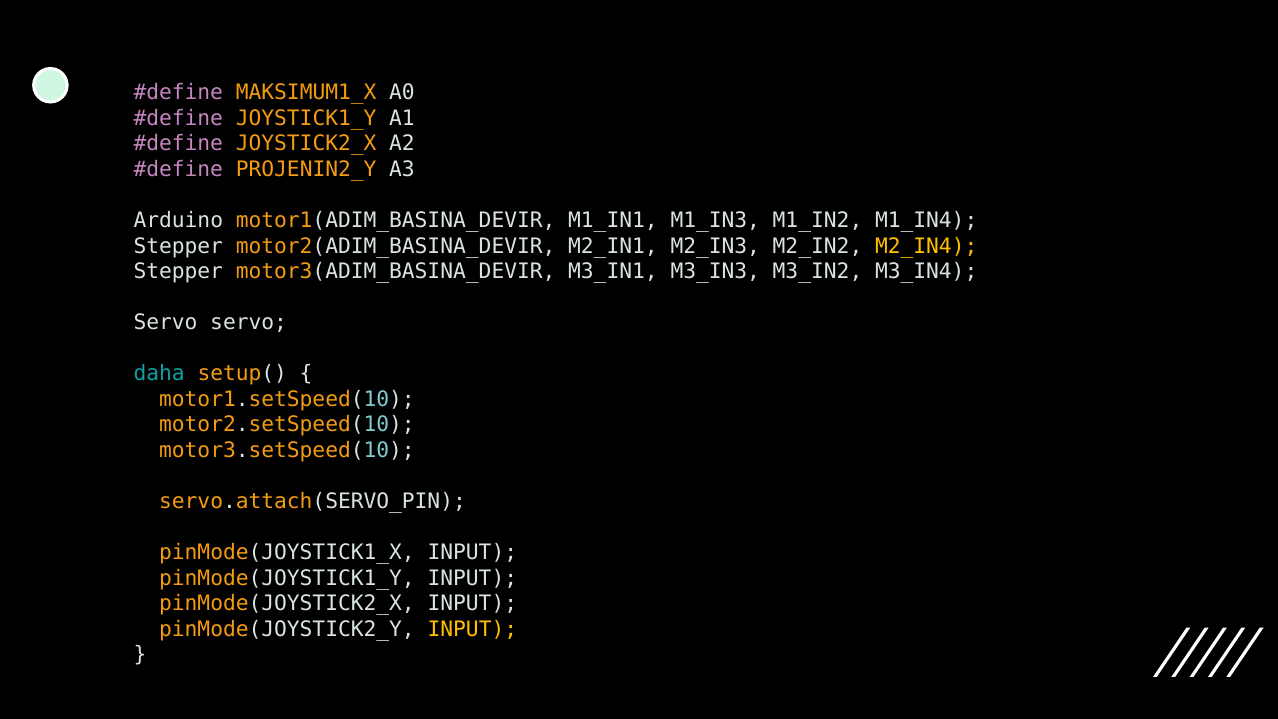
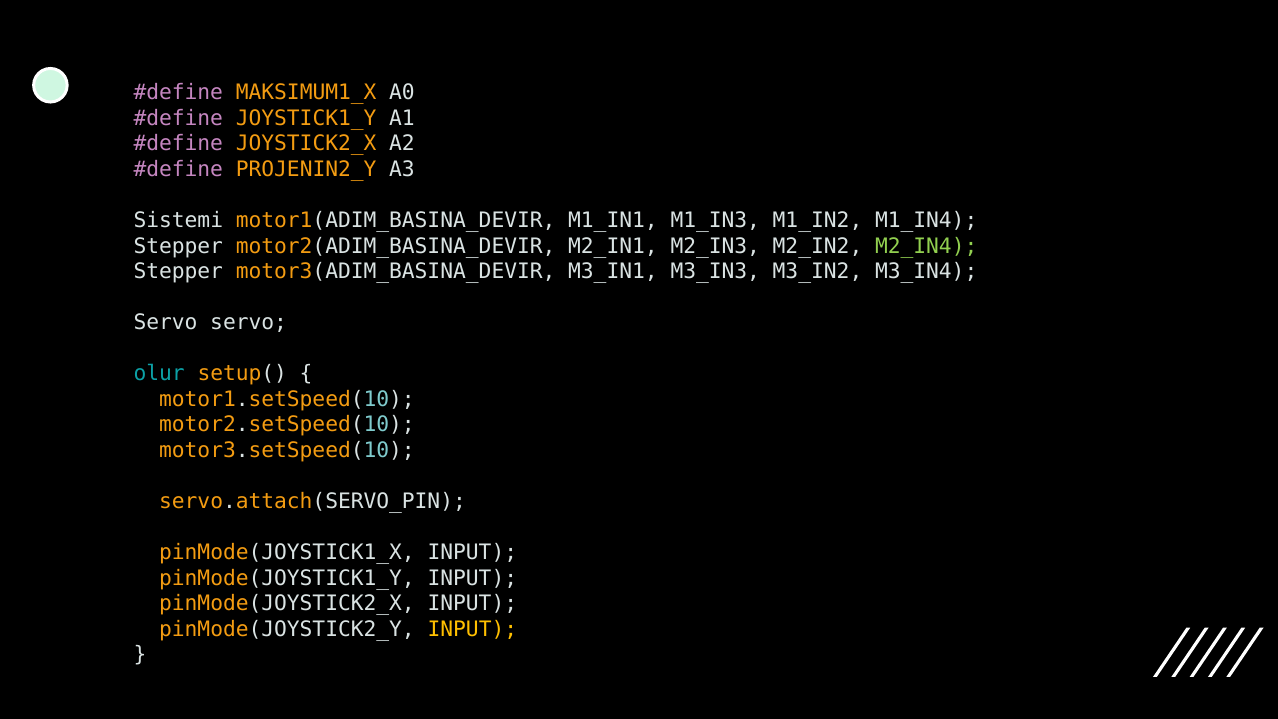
Arduino: Arduino -> Sistemi
M2_IN4 colour: yellow -> light green
daha: daha -> olur
